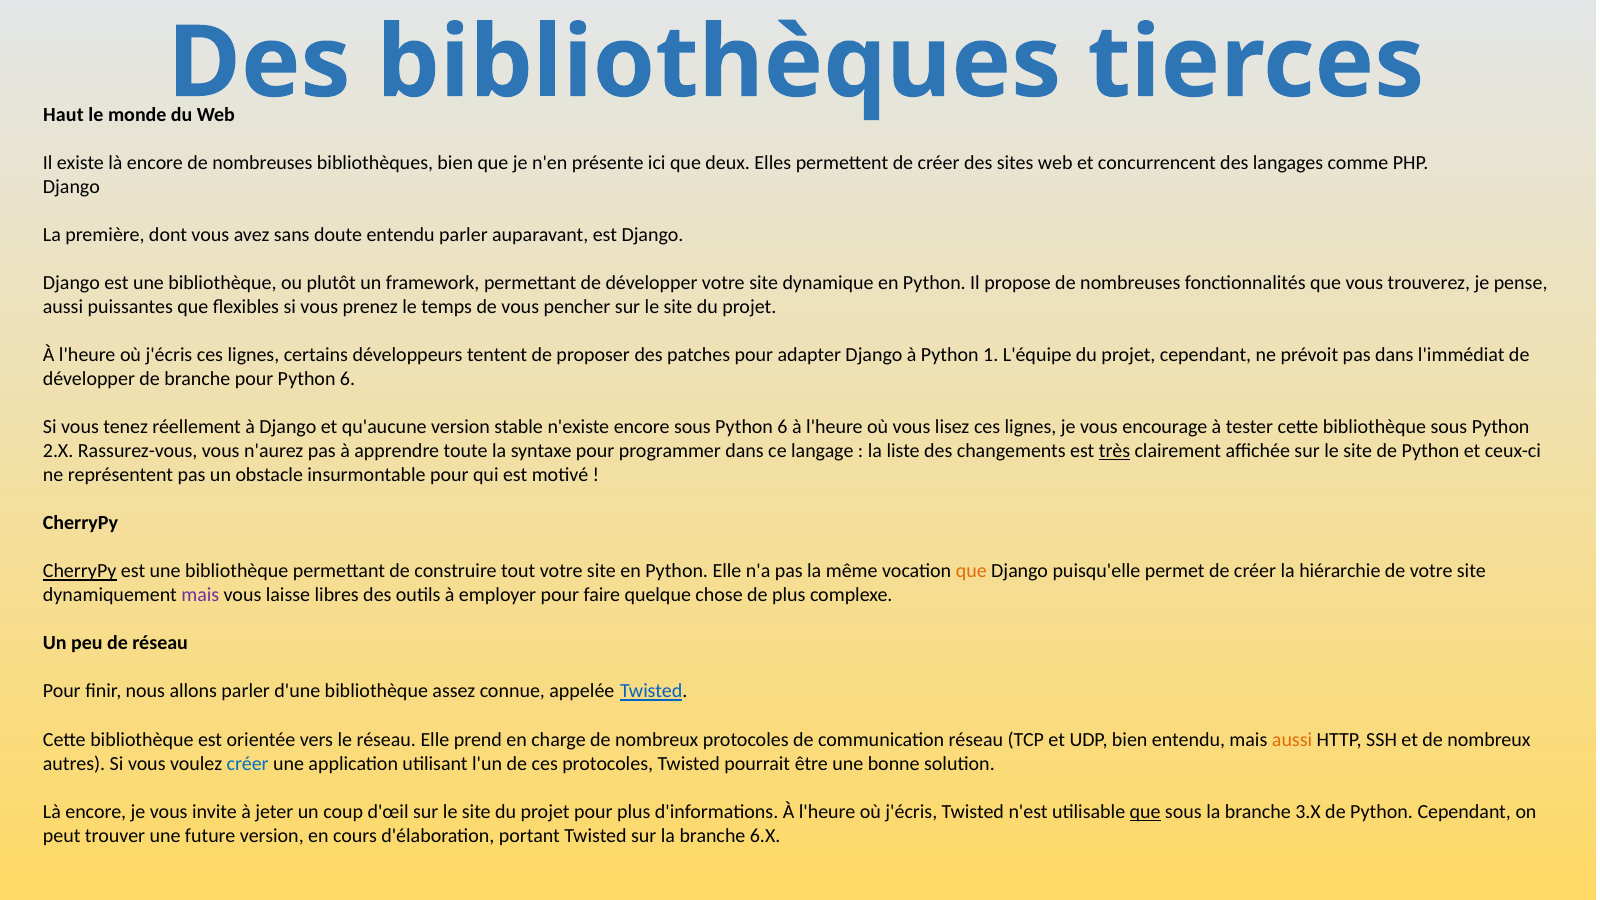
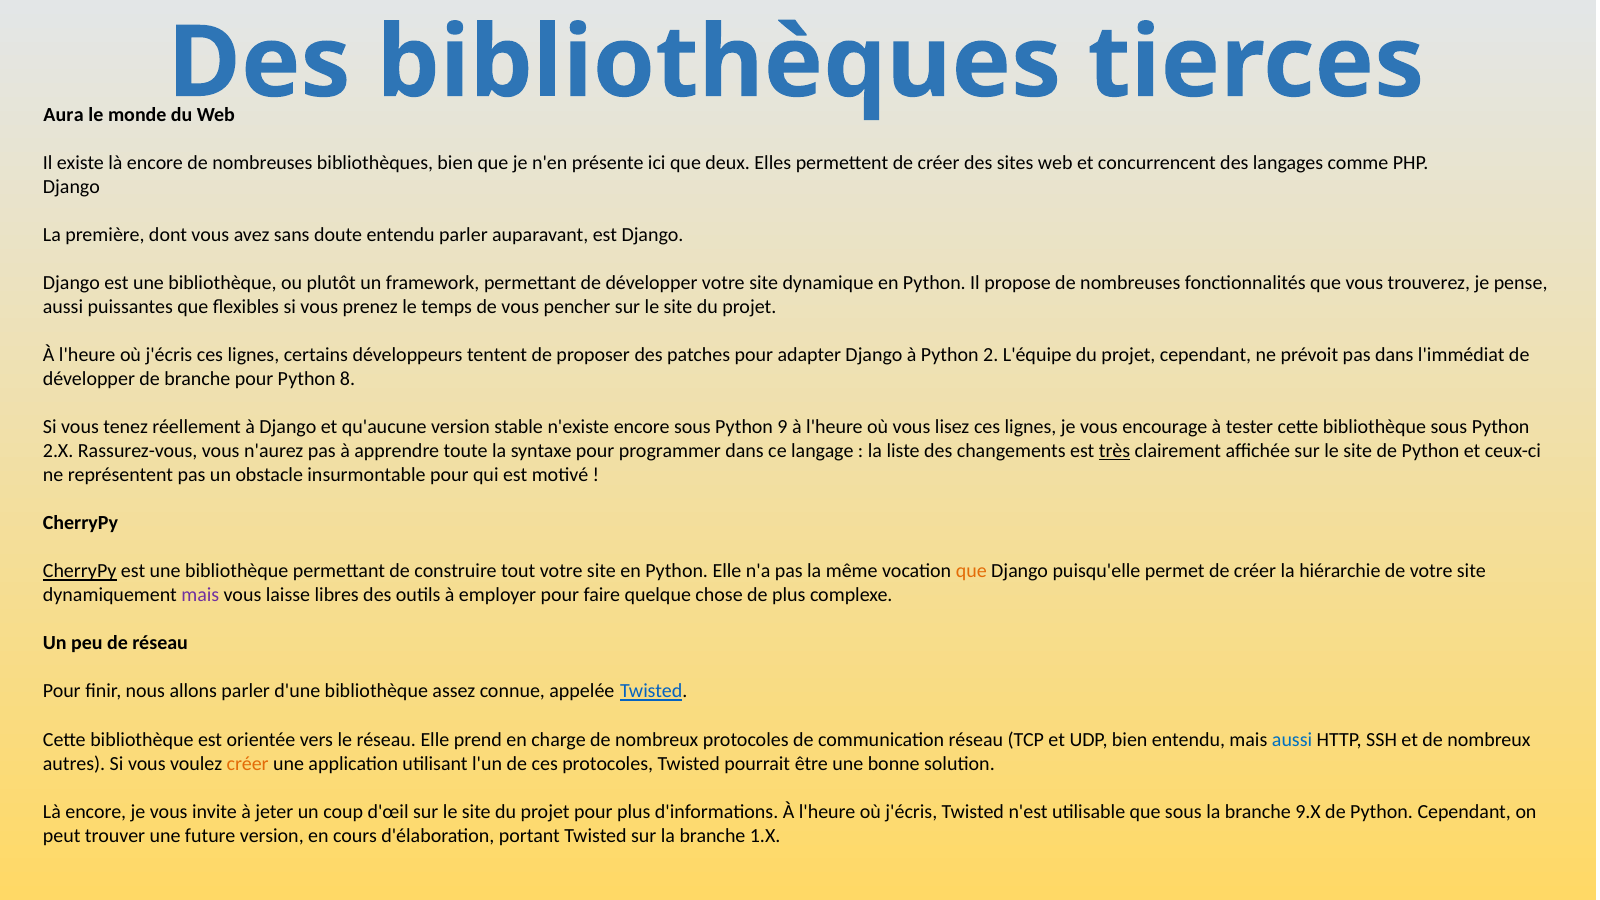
Haut: Haut -> Aura
1: 1 -> 2
pour Python 6: 6 -> 8
sous Python 6: 6 -> 9
aussi at (1292, 740) colour: orange -> blue
créer at (248, 764) colour: blue -> orange
que at (1145, 812) underline: present -> none
3.X: 3.X -> 9.X
6.X: 6.X -> 1.X
